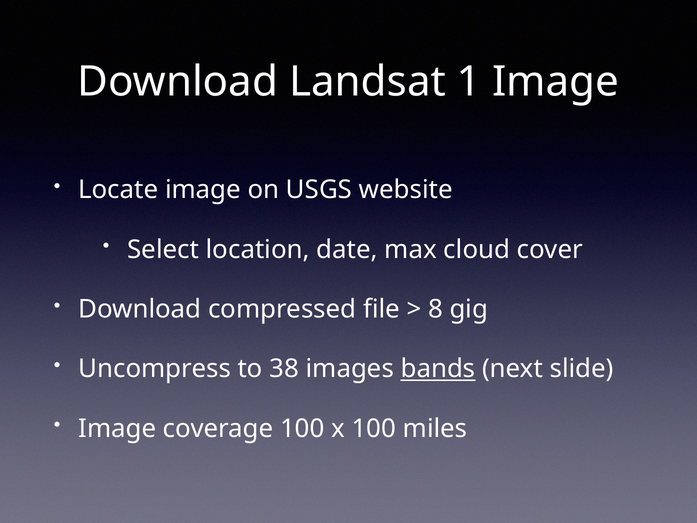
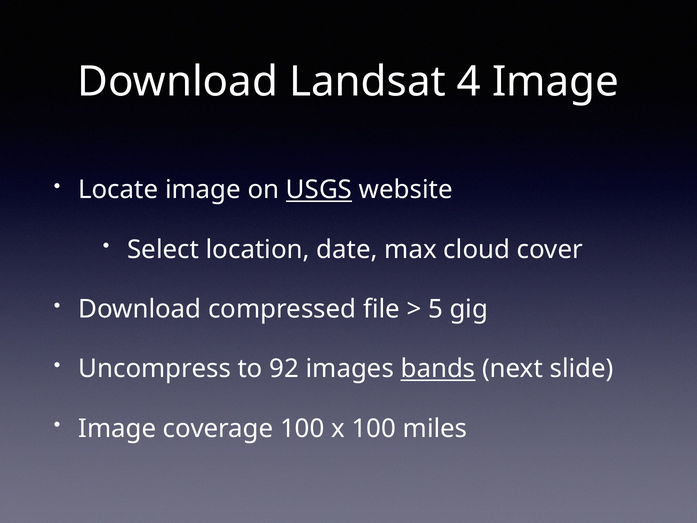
1: 1 -> 4
USGS underline: none -> present
8: 8 -> 5
38: 38 -> 92
